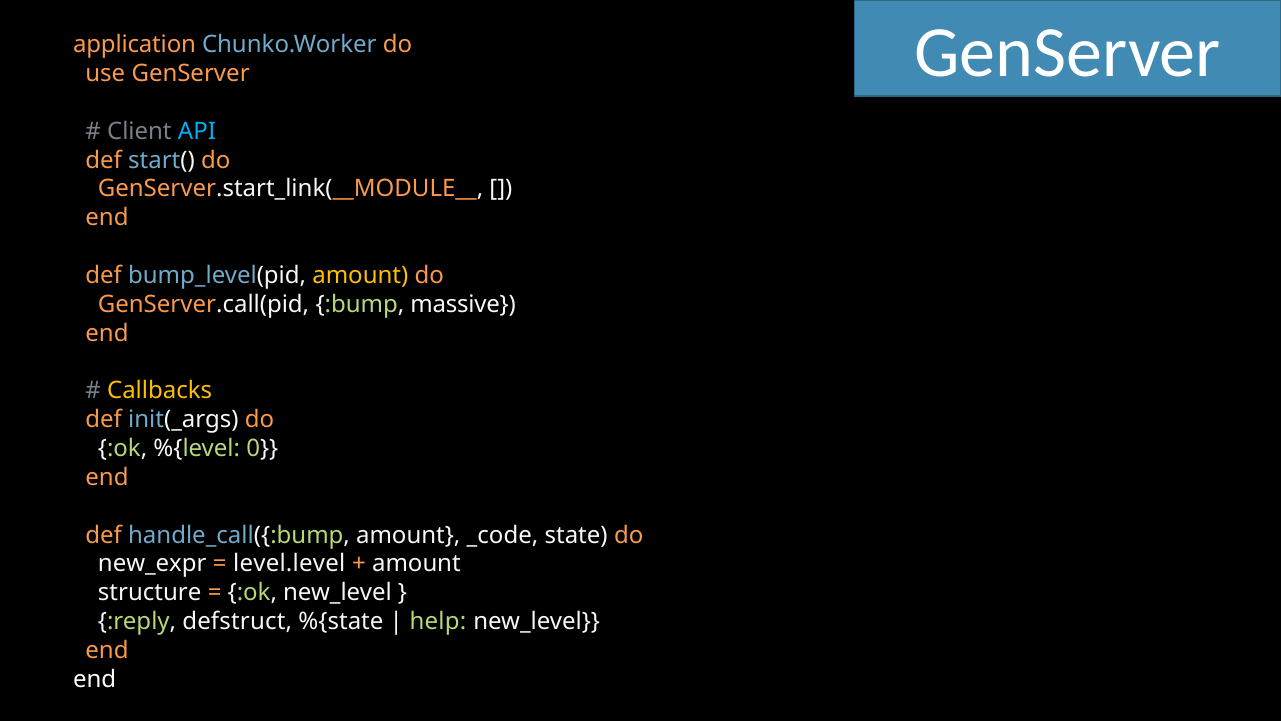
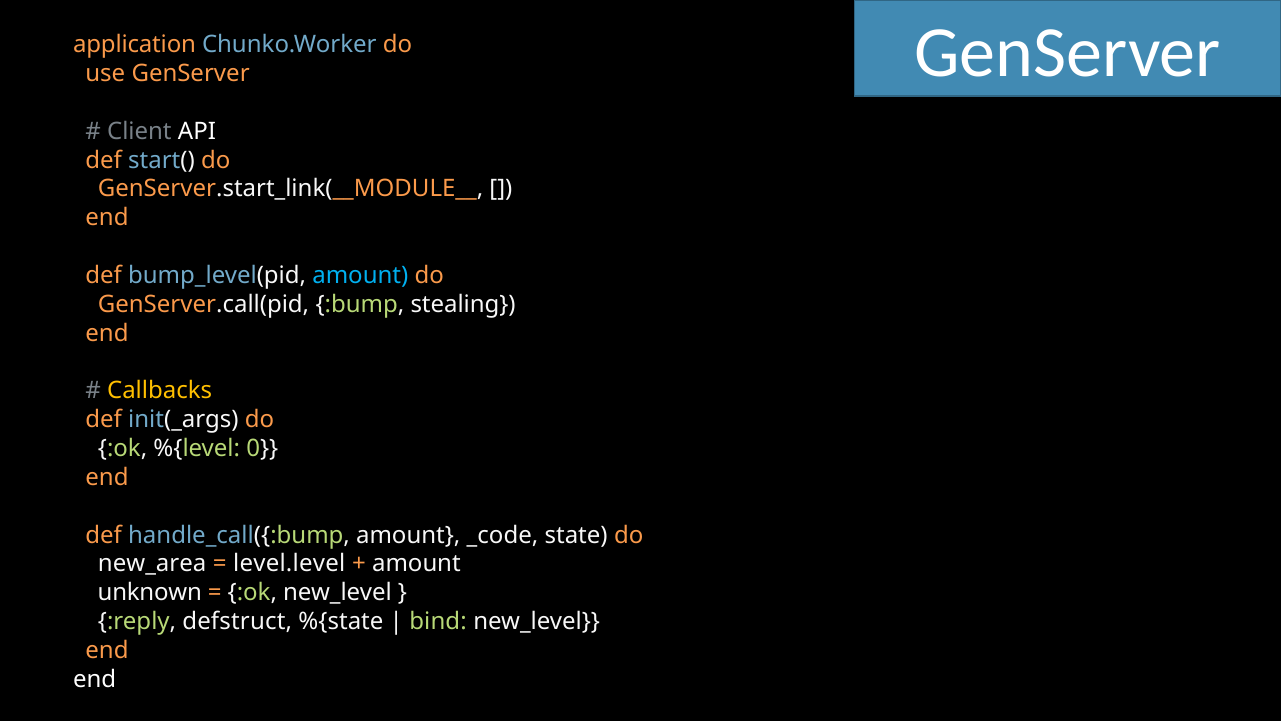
API colour: light blue -> white
amount at (360, 275) colour: yellow -> light blue
massive: massive -> stealing
new_expr: new_expr -> new_area
structure: structure -> unknown
help: help -> bind
